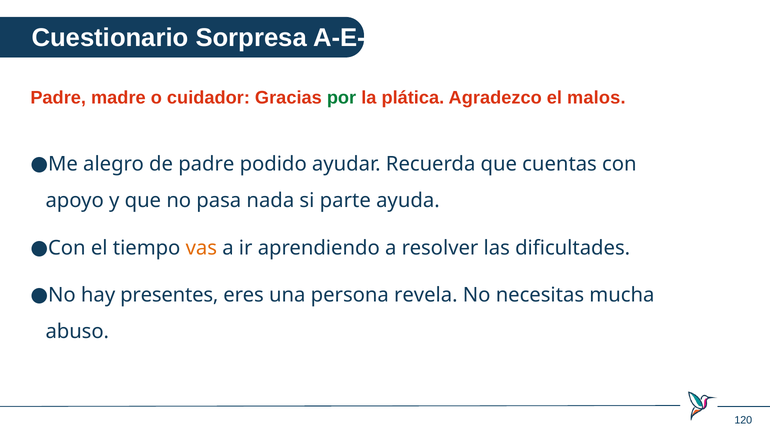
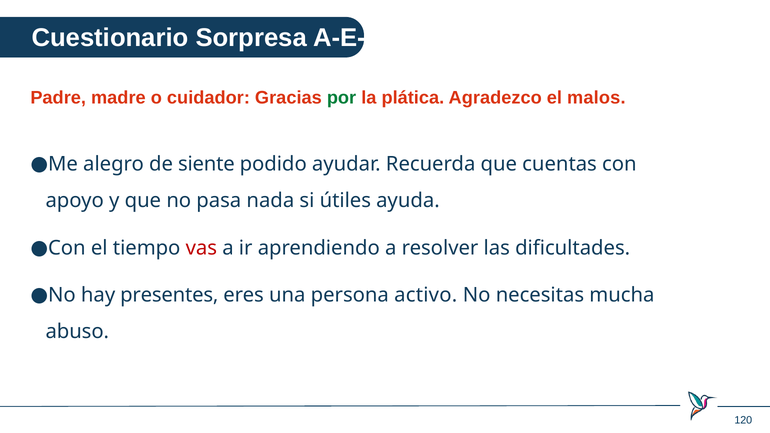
de padre: padre -> siente
parte: parte -> útiles
vas colour: orange -> red
revela: revela -> activo
